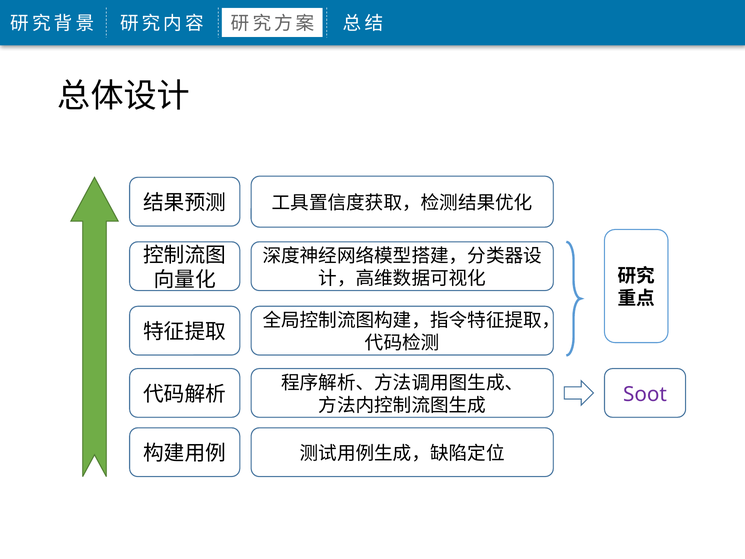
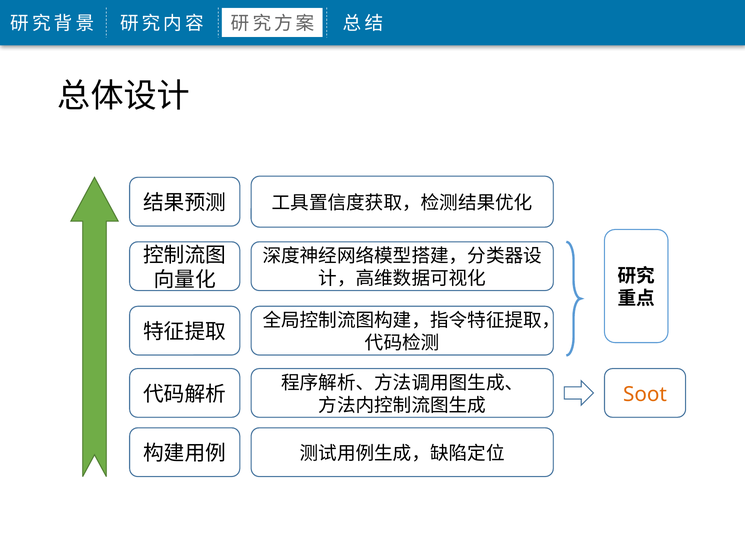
Soot colour: purple -> orange
